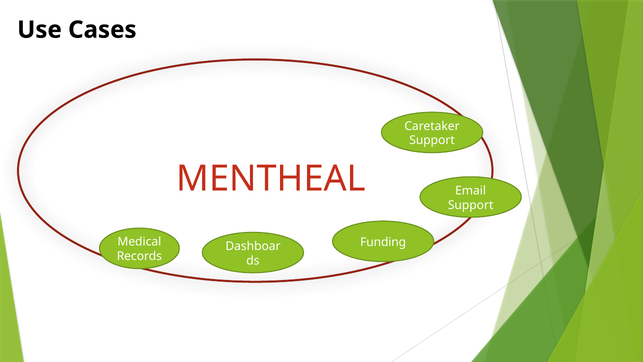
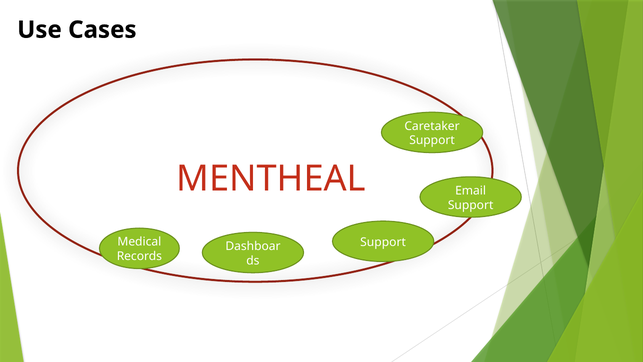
Funding at (383, 242): Funding -> Support
